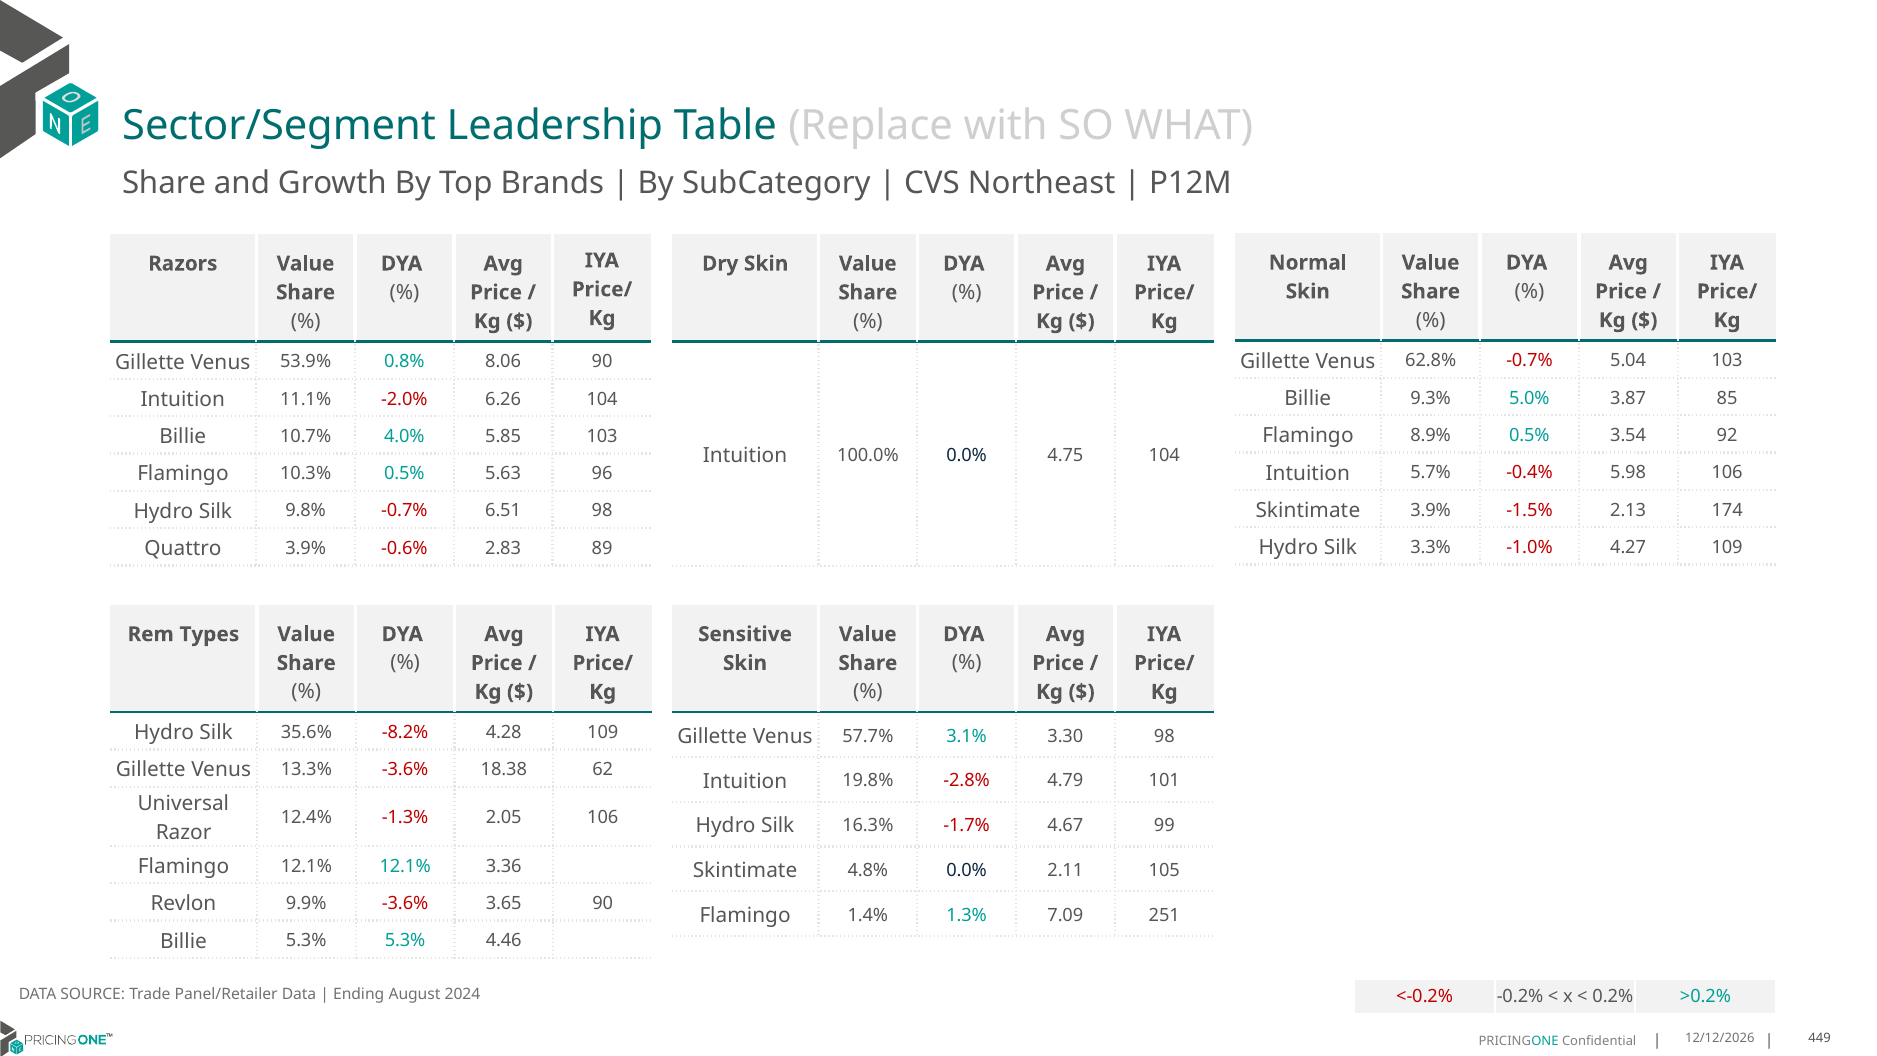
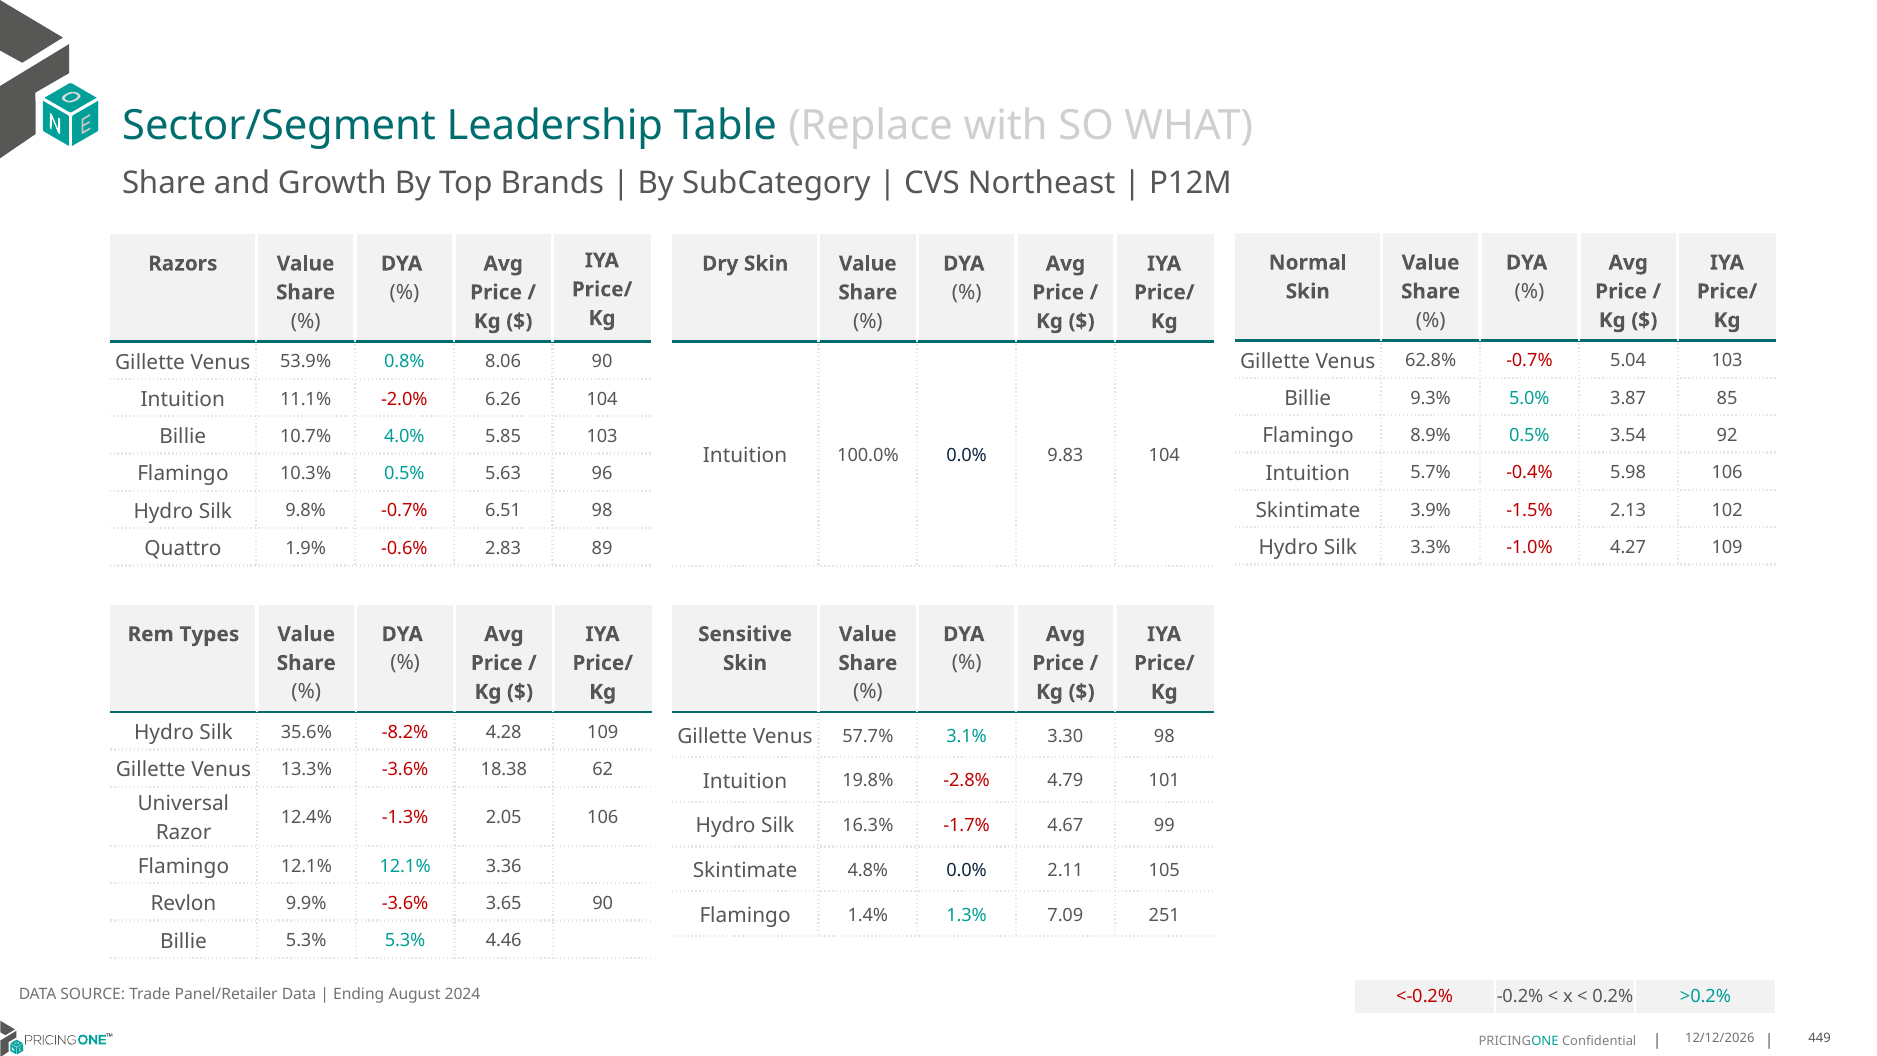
4.75: 4.75 -> 9.83
174: 174 -> 102
Quattro 3.9%: 3.9% -> 1.9%
